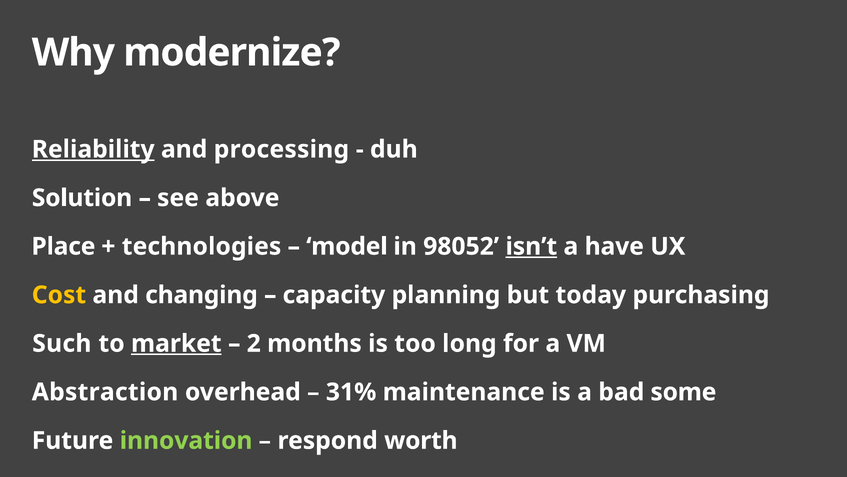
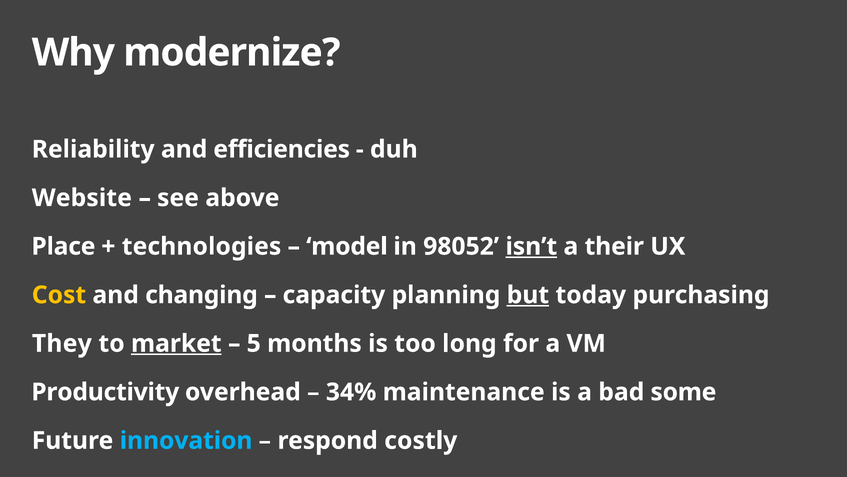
Reliability underline: present -> none
processing: processing -> efficiencies
Solution: Solution -> Website
have: have -> their
but underline: none -> present
Such: Such -> They
2: 2 -> 5
Abstraction: Abstraction -> Productivity
31%: 31% -> 34%
innovation colour: light green -> light blue
worth: worth -> costly
